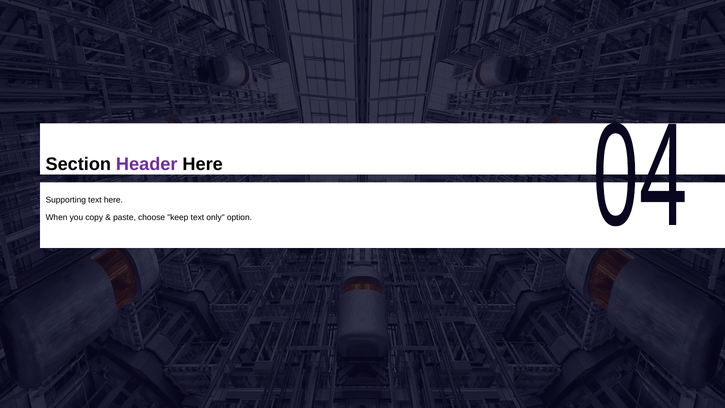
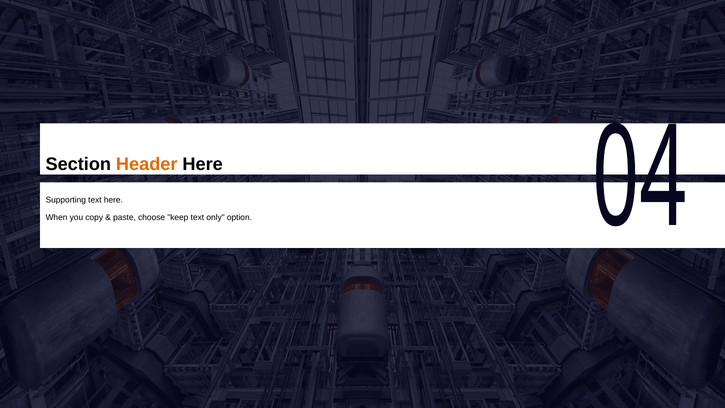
Header colour: purple -> orange
